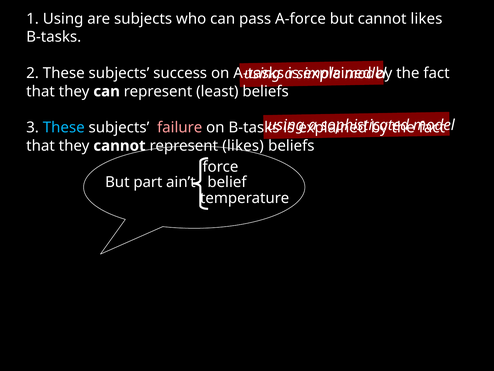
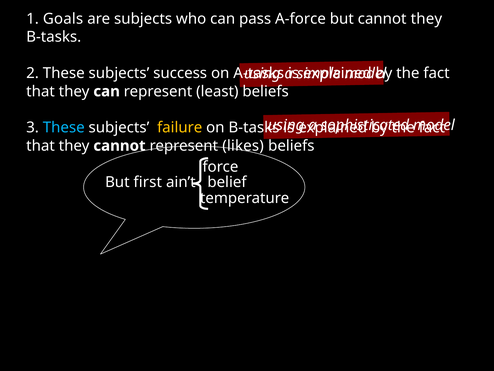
1 Using: Using -> Goals
cannot likes: likes -> they
failure colour: pink -> yellow
part: part -> first
